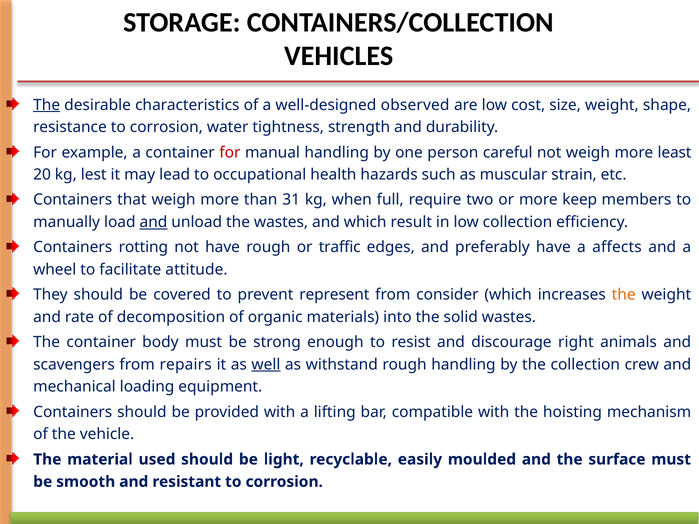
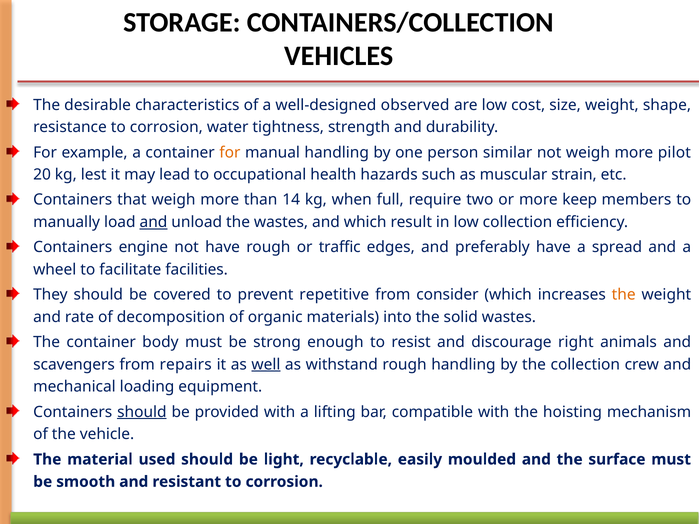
The at (47, 105) underline: present -> none
for at (230, 152) colour: red -> orange
careful: careful -> similar
least: least -> pilot
31: 31 -> 14
rotting: rotting -> engine
affects: affects -> spread
attitude: attitude -> facilities
represent: represent -> repetitive
should at (142, 412) underline: none -> present
